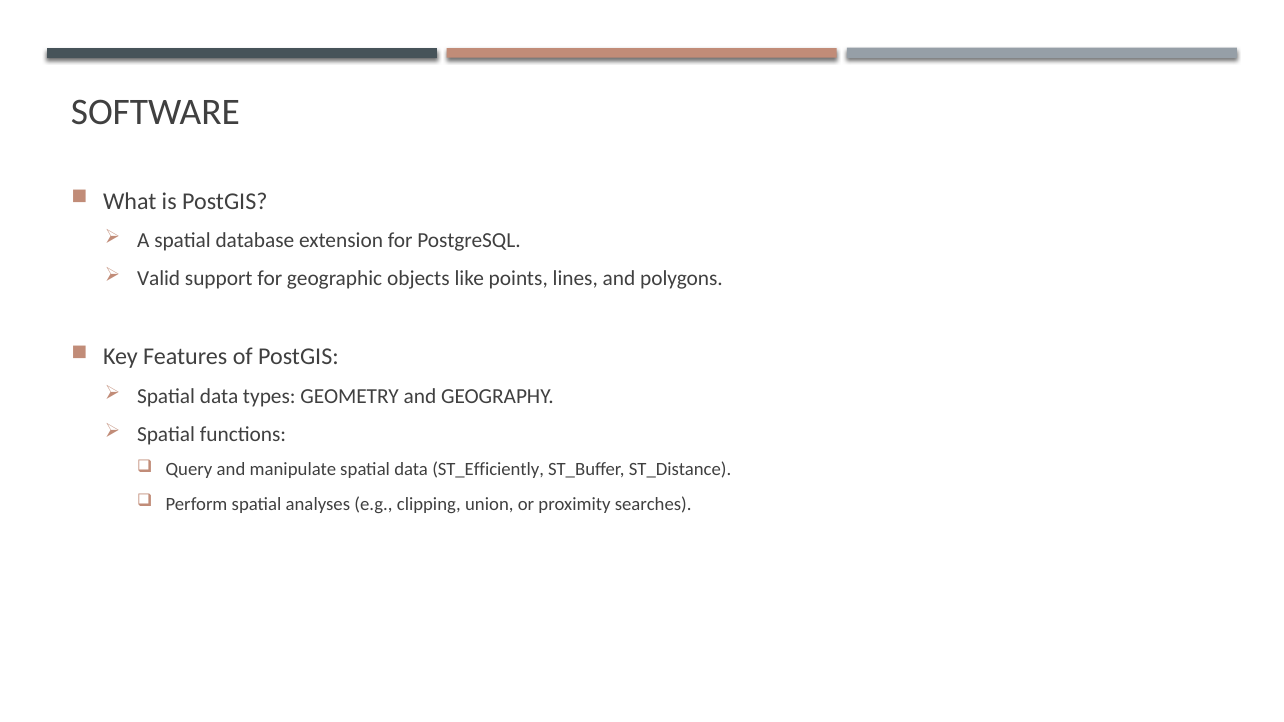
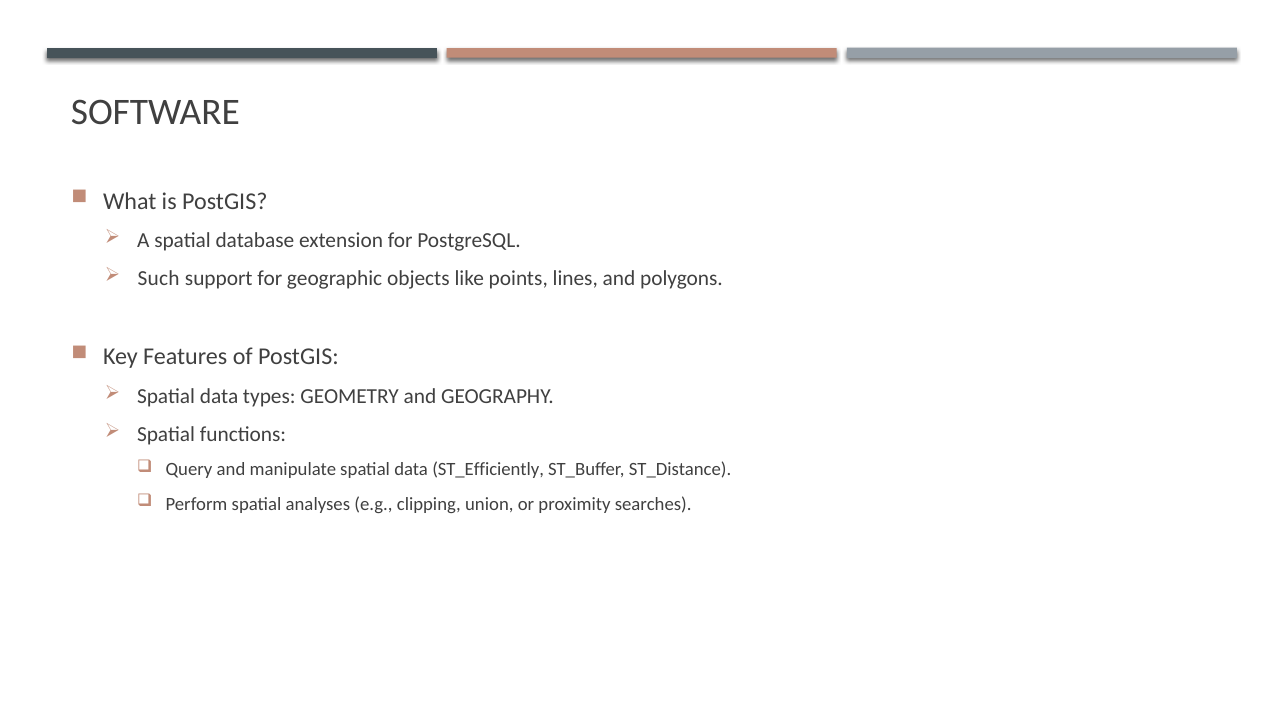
Valid: Valid -> Such
